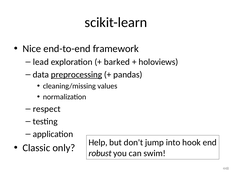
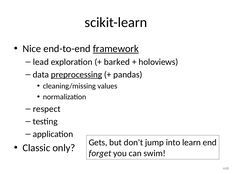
framework underline: none -> present
Help: Help -> Gets
hook: hook -> learn
robust: robust -> forget
